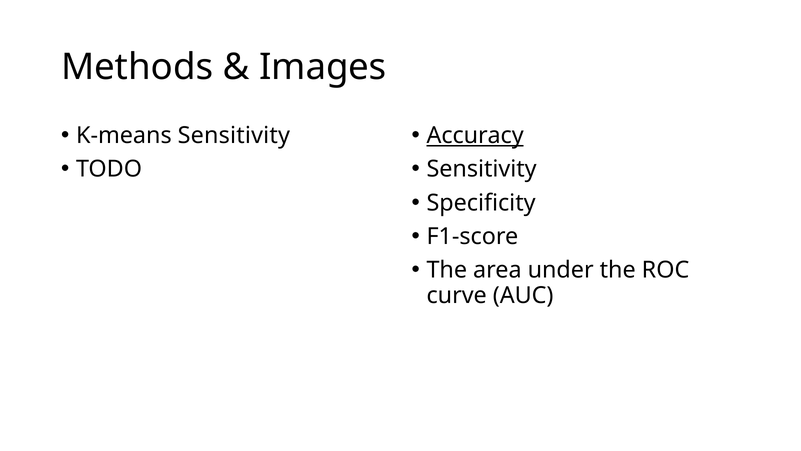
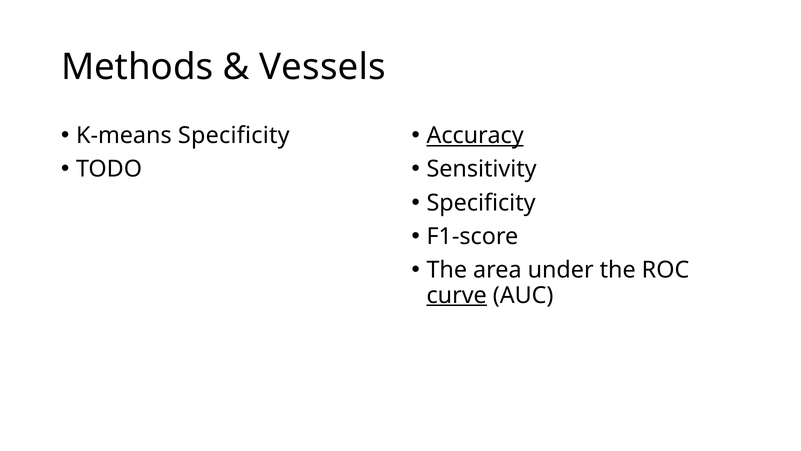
Images: Images -> Vessels
K-means Sensitivity: Sensitivity -> Specificity
curve underline: none -> present
